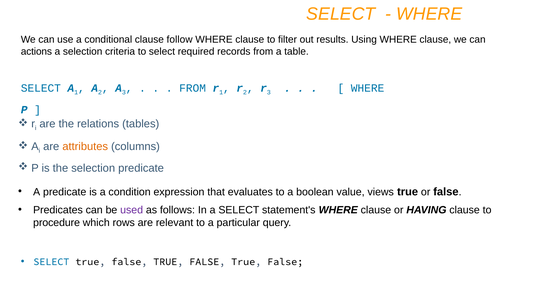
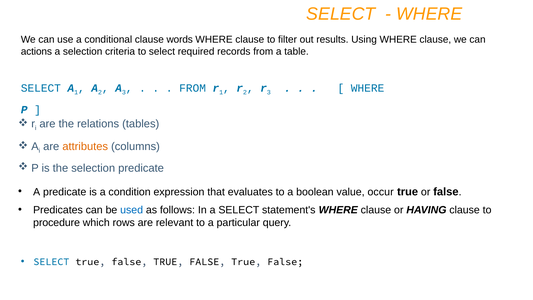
follow: follow -> words
views: views -> occur
used colour: purple -> blue
